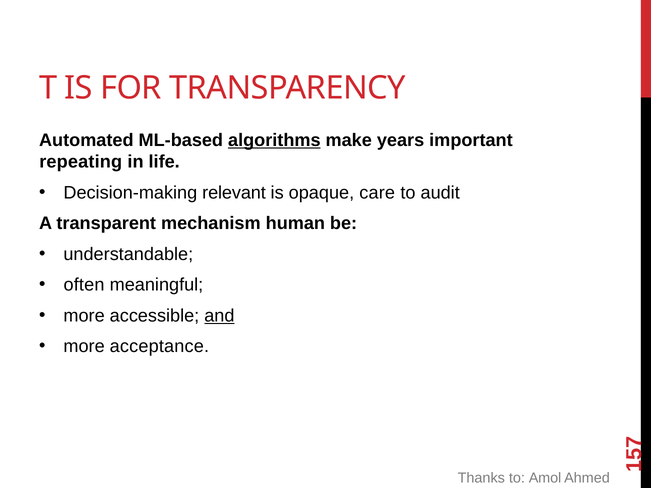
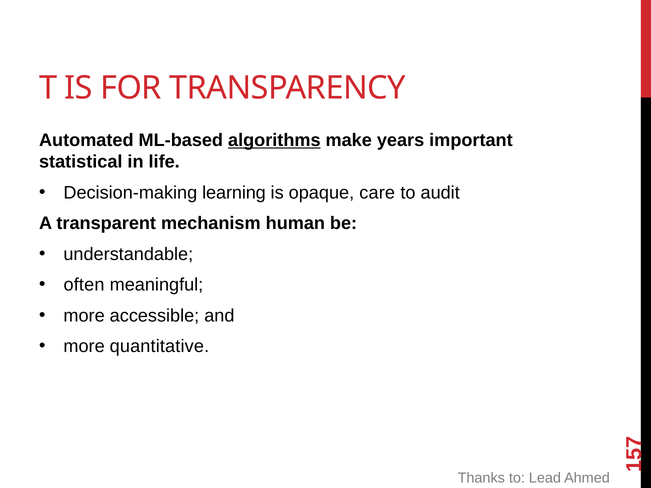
repeating: repeating -> statistical
relevant: relevant -> learning
and underline: present -> none
acceptance: acceptance -> quantitative
Amol: Amol -> Lead
